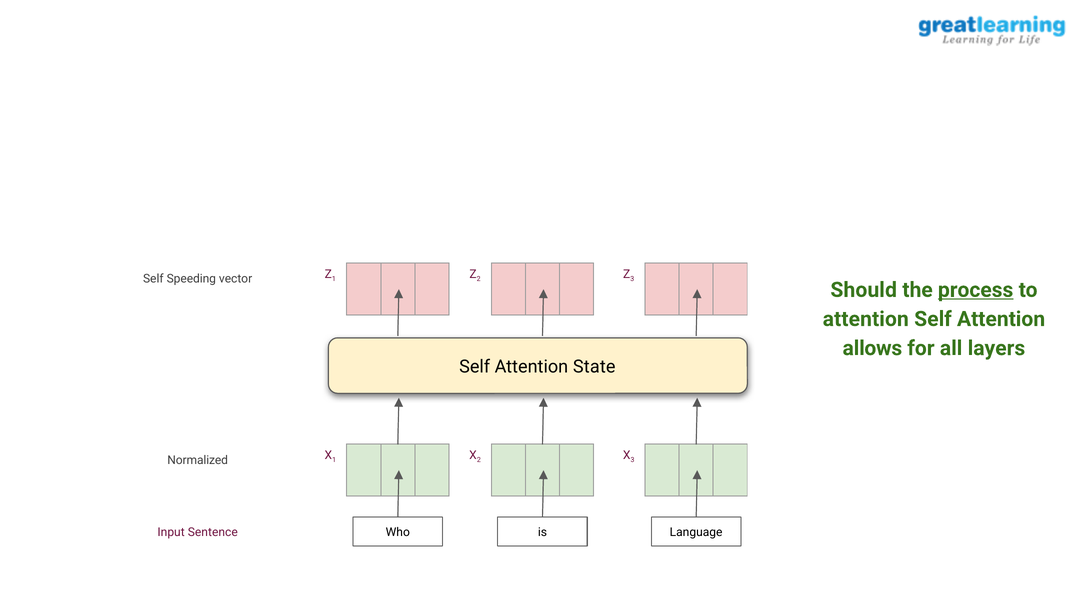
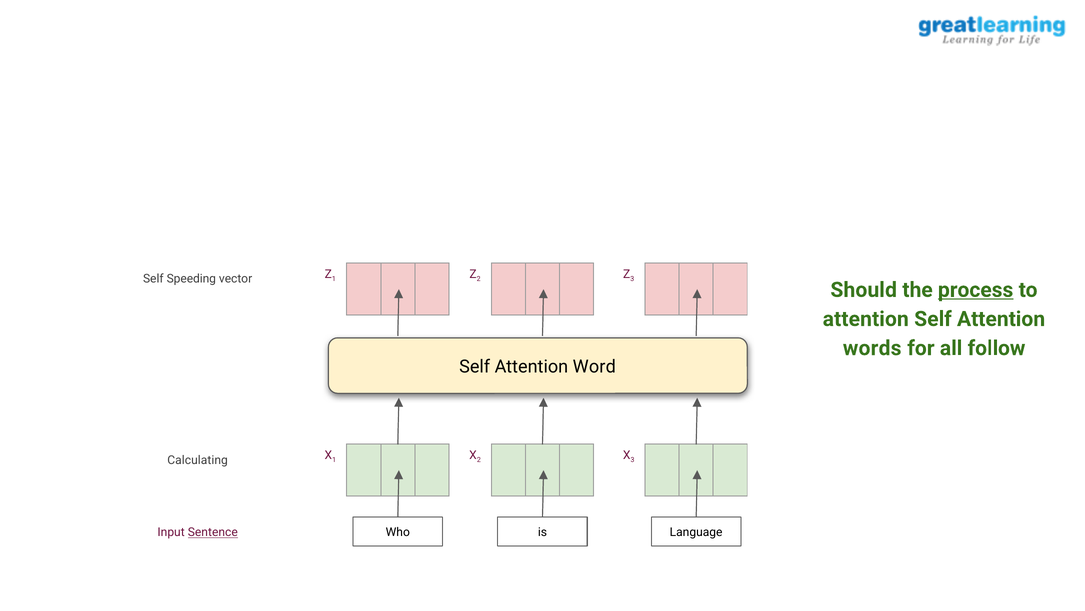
allows: allows -> words
layers: layers -> follow
State: State -> Word
Normalized: Normalized -> Calculating
Sentence underline: none -> present
